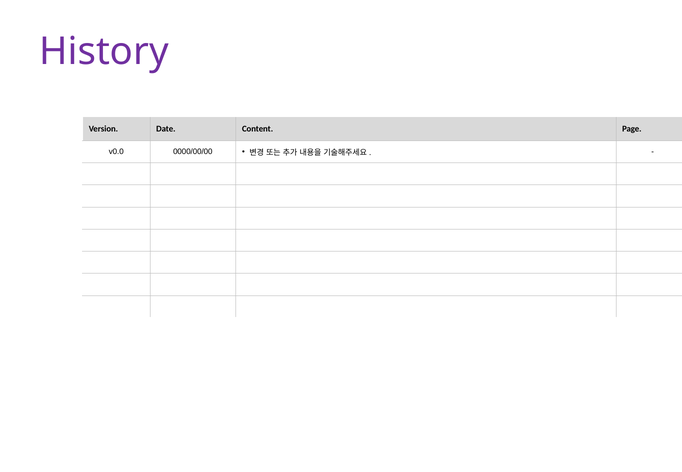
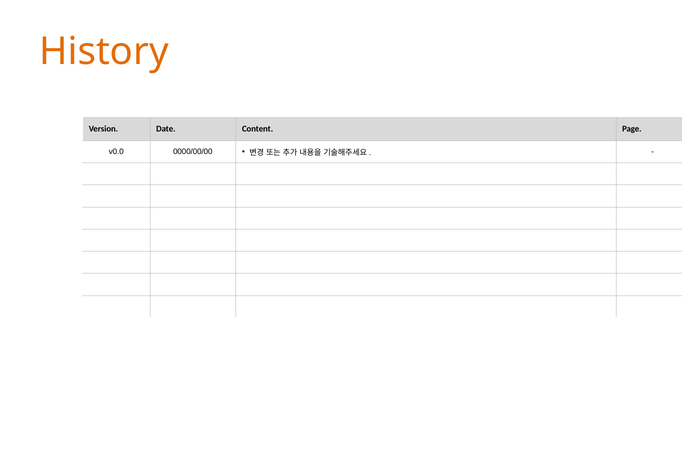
History colour: purple -> orange
